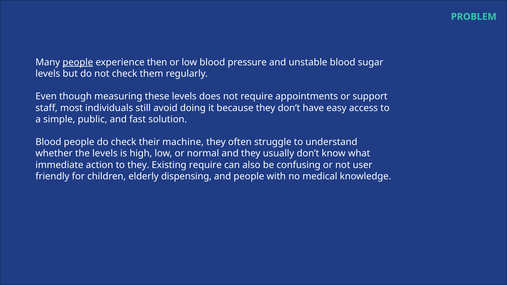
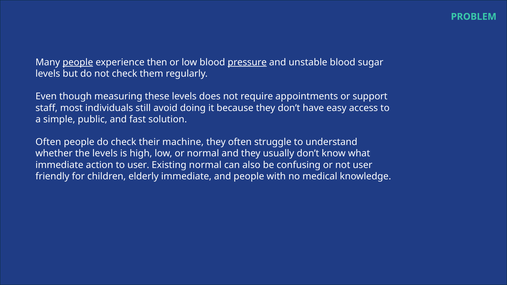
pressure underline: none -> present
Blood at (48, 142): Blood -> Often
to they: they -> user
Existing require: require -> normal
elderly dispensing: dispensing -> immediate
